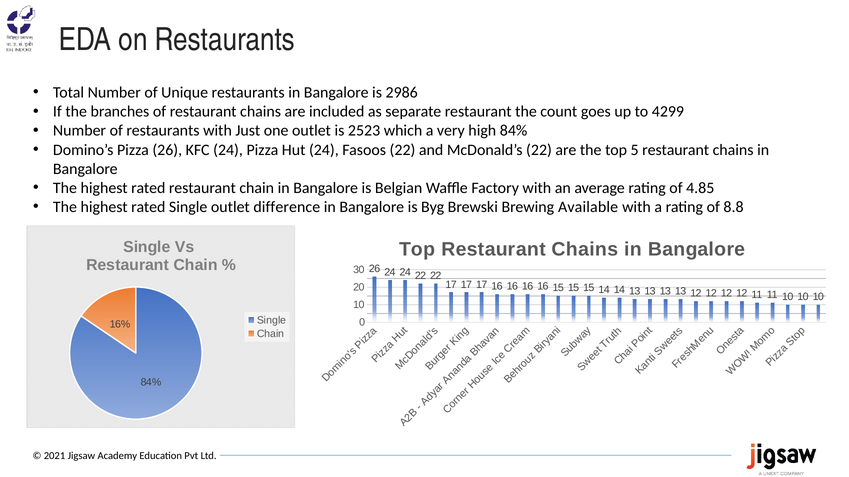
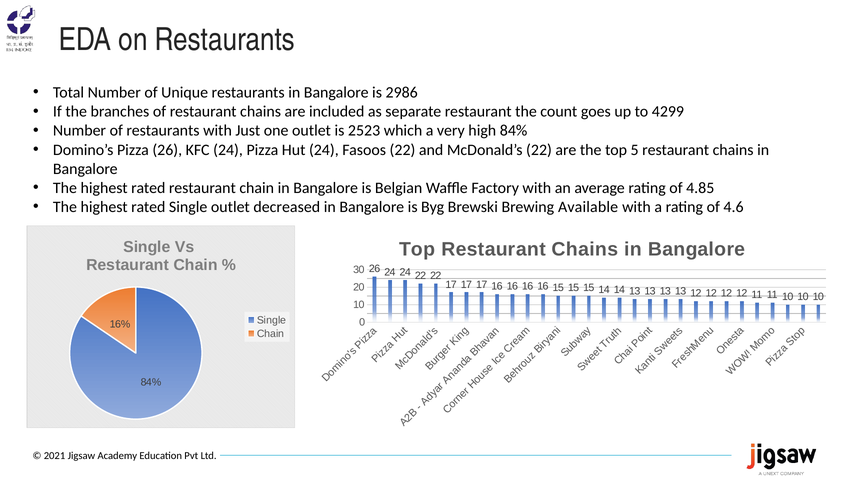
difference: difference -> decreased
8.8: 8.8 -> 4.6
